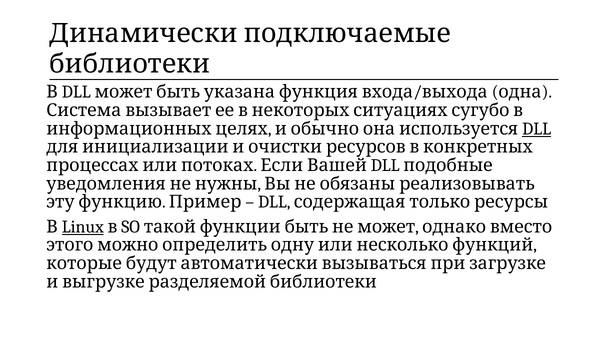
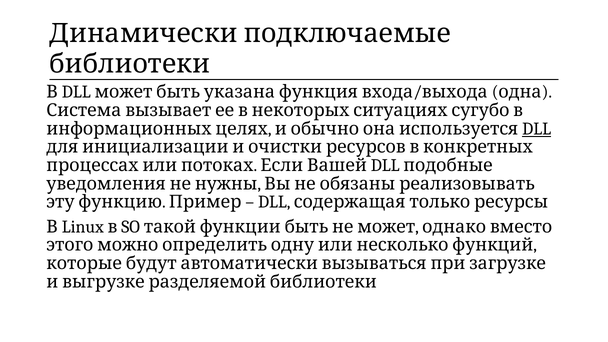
Linux underline: present -> none
